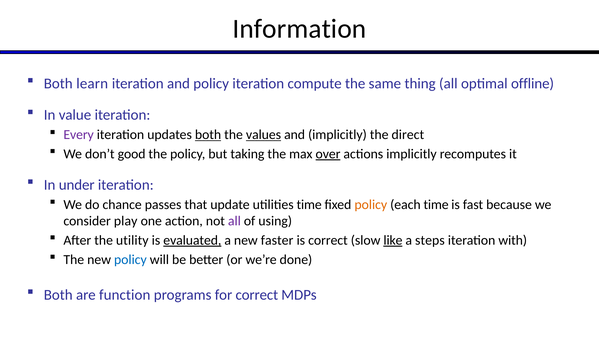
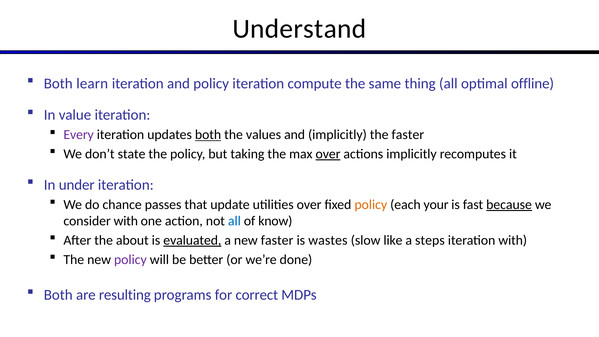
Information: Information -> Understand
values underline: present -> none
the direct: direct -> faster
good: good -> state
utilities time: time -> over
each time: time -> your
because underline: none -> present
consider play: play -> with
all at (234, 221) colour: purple -> blue
using: using -> know
utility: utility -> about
is correct: correct -> wastes
like underline: present -> none
policy at (130, 259) colour: blue -> purple
function: function -> resulting
